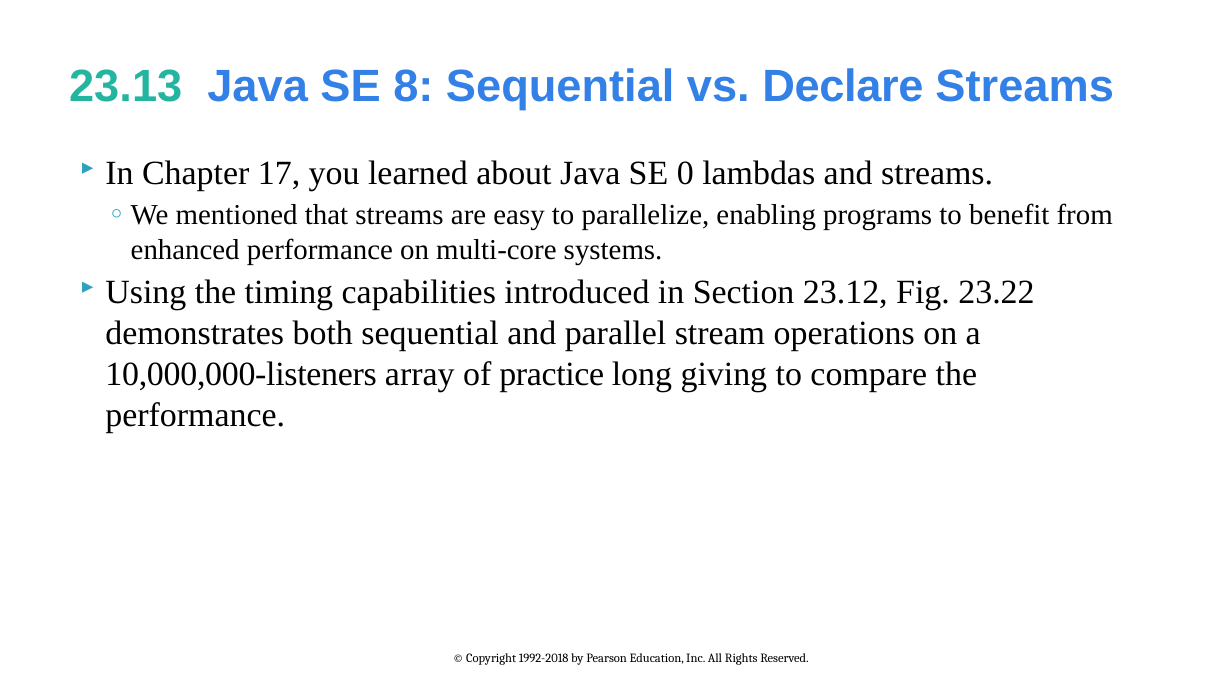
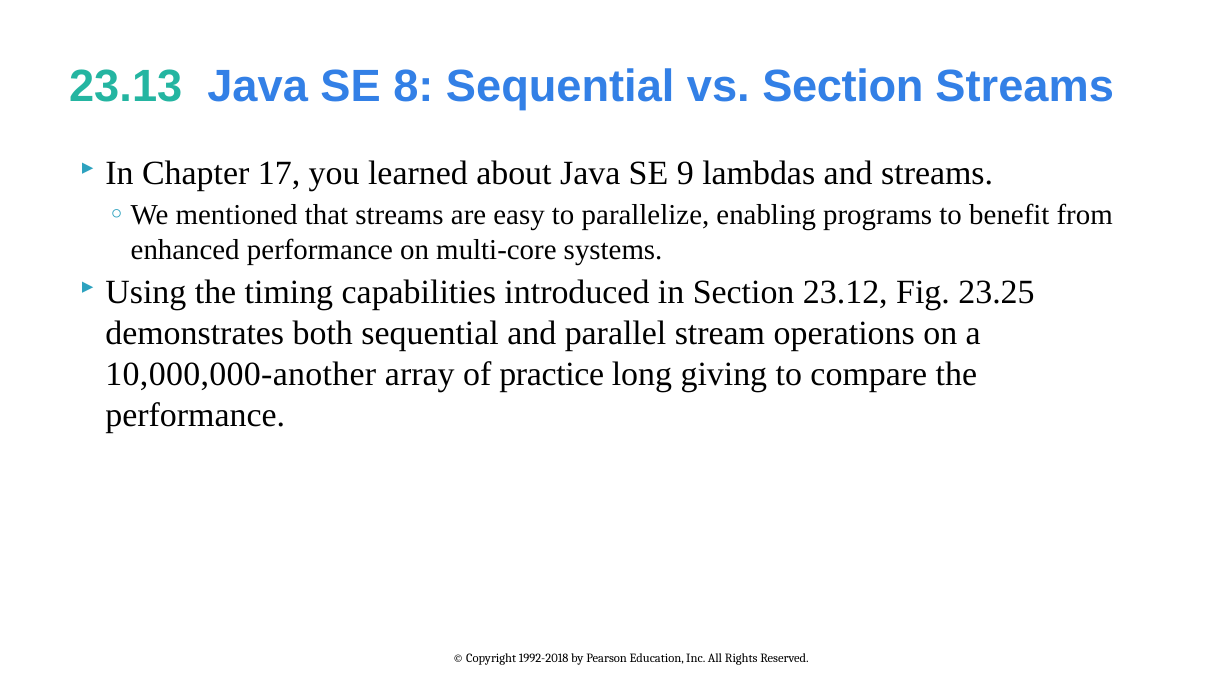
vs Declare: Declare -> Section
0: 0 -> 9
23.22: 23.22 -> 23.25
10,000,000-listeners: 10,000,000-listeners -> 10,000,000-another
